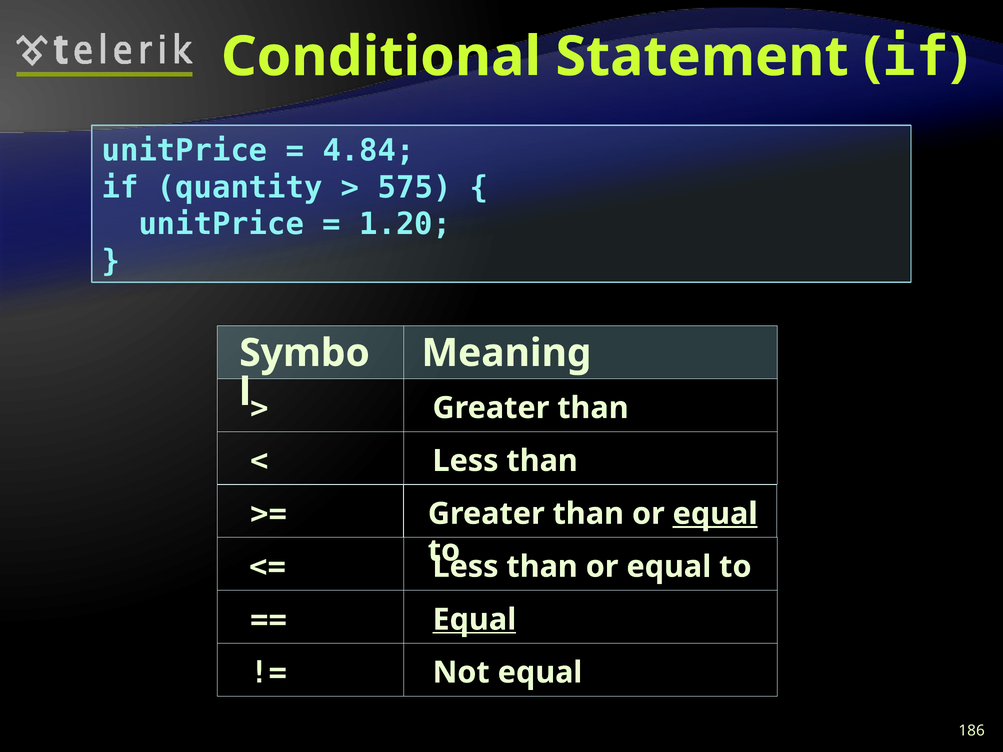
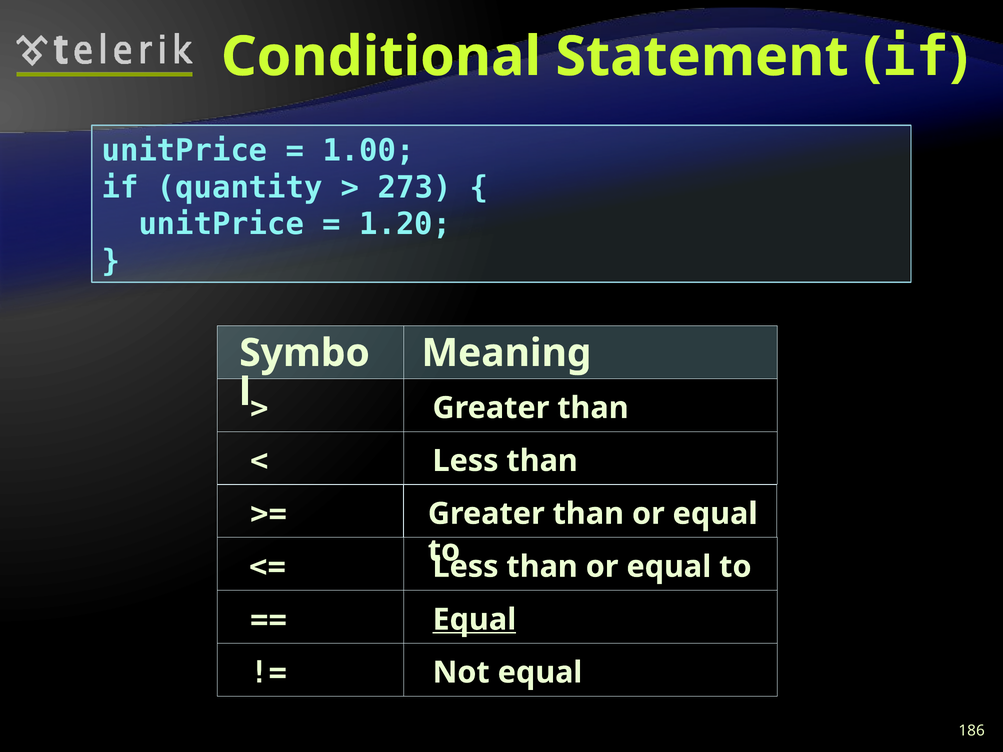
4.84: 4.84 -> 1.00
575: 575 -> 273
equal at (715, 514) underline: present -> none
